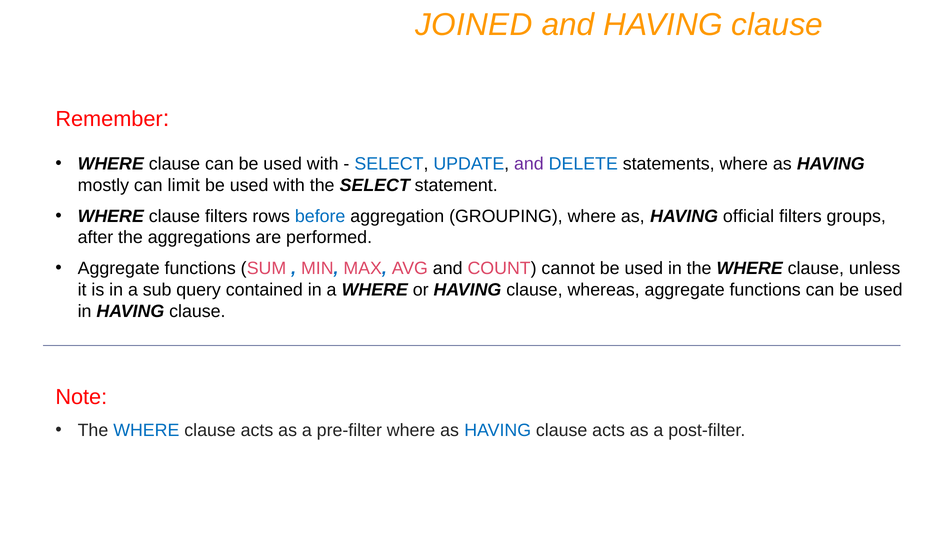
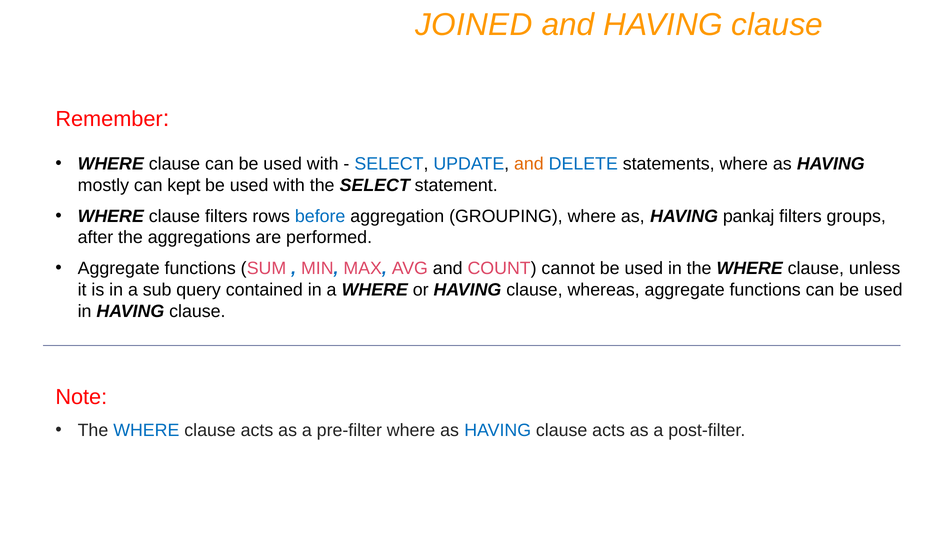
and at (529, 164) colour: purple -> orange
limit: limit -> kept
official: official -> pankaj
